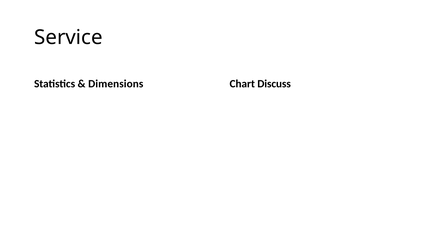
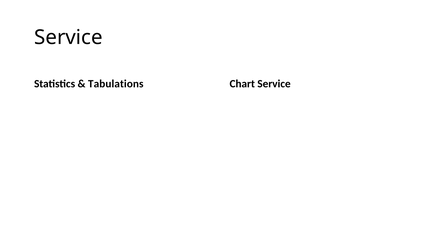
Dimensions: Dimensions -> Tabulations
Chart Discuss: Discuss -> Service
